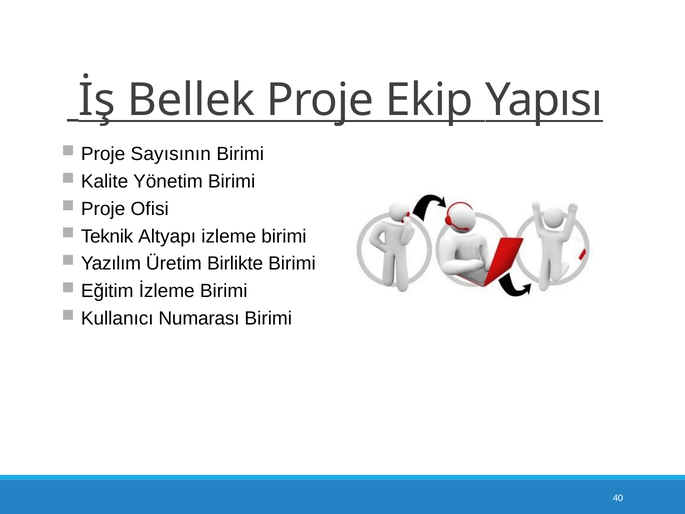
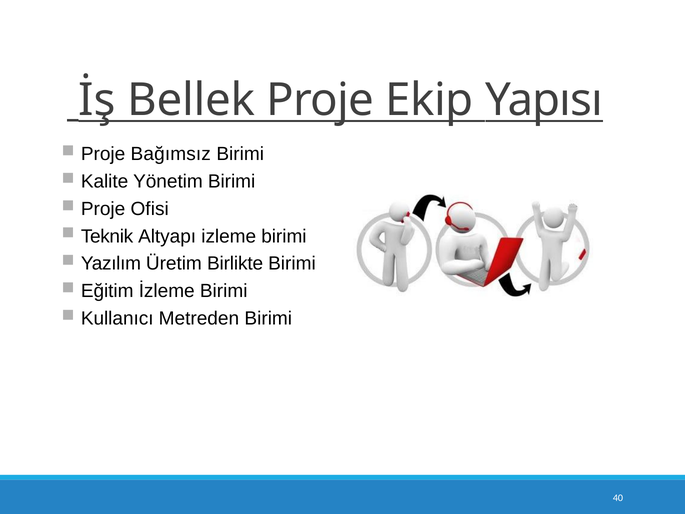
Sayısının: Sayısının -> Bağımsız
Numarası: Numarası -> Metreden
